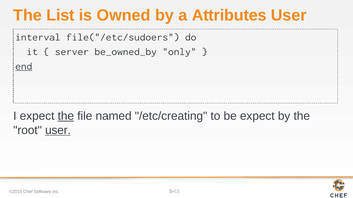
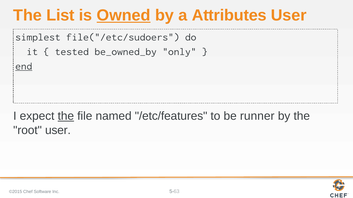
Owned underline: none -> present
interval: interval -> simplest
server: server -> tested
/etc/creating: /etc/creating -> /etc/features
be expect: expect -> runner
user at (58, 131) underline: present -> none
